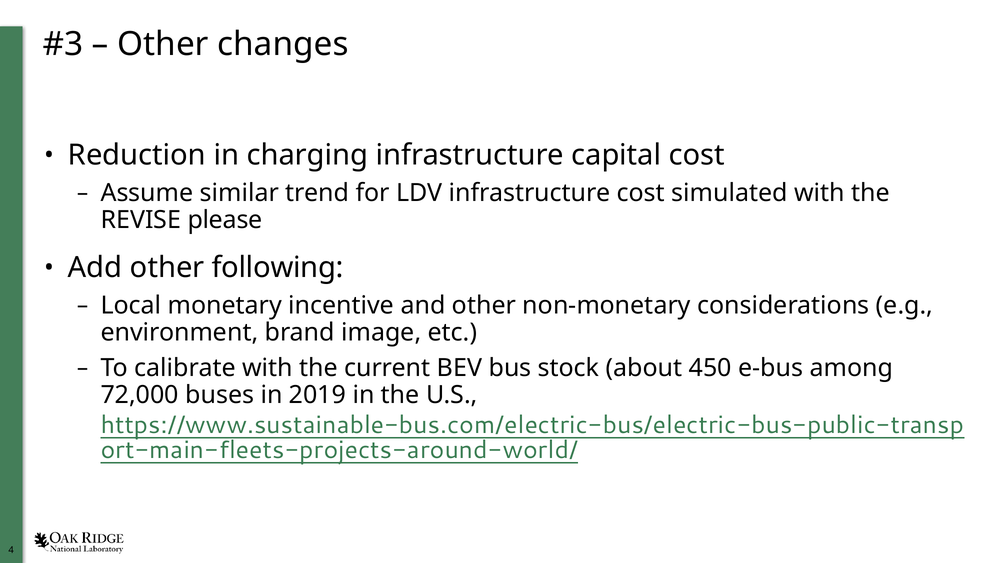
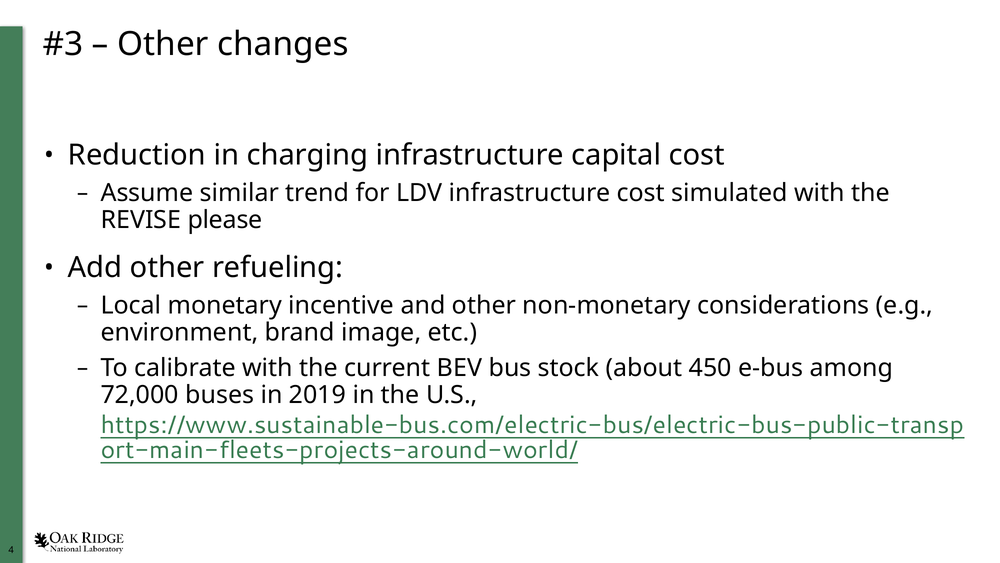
following: following -> refueling
